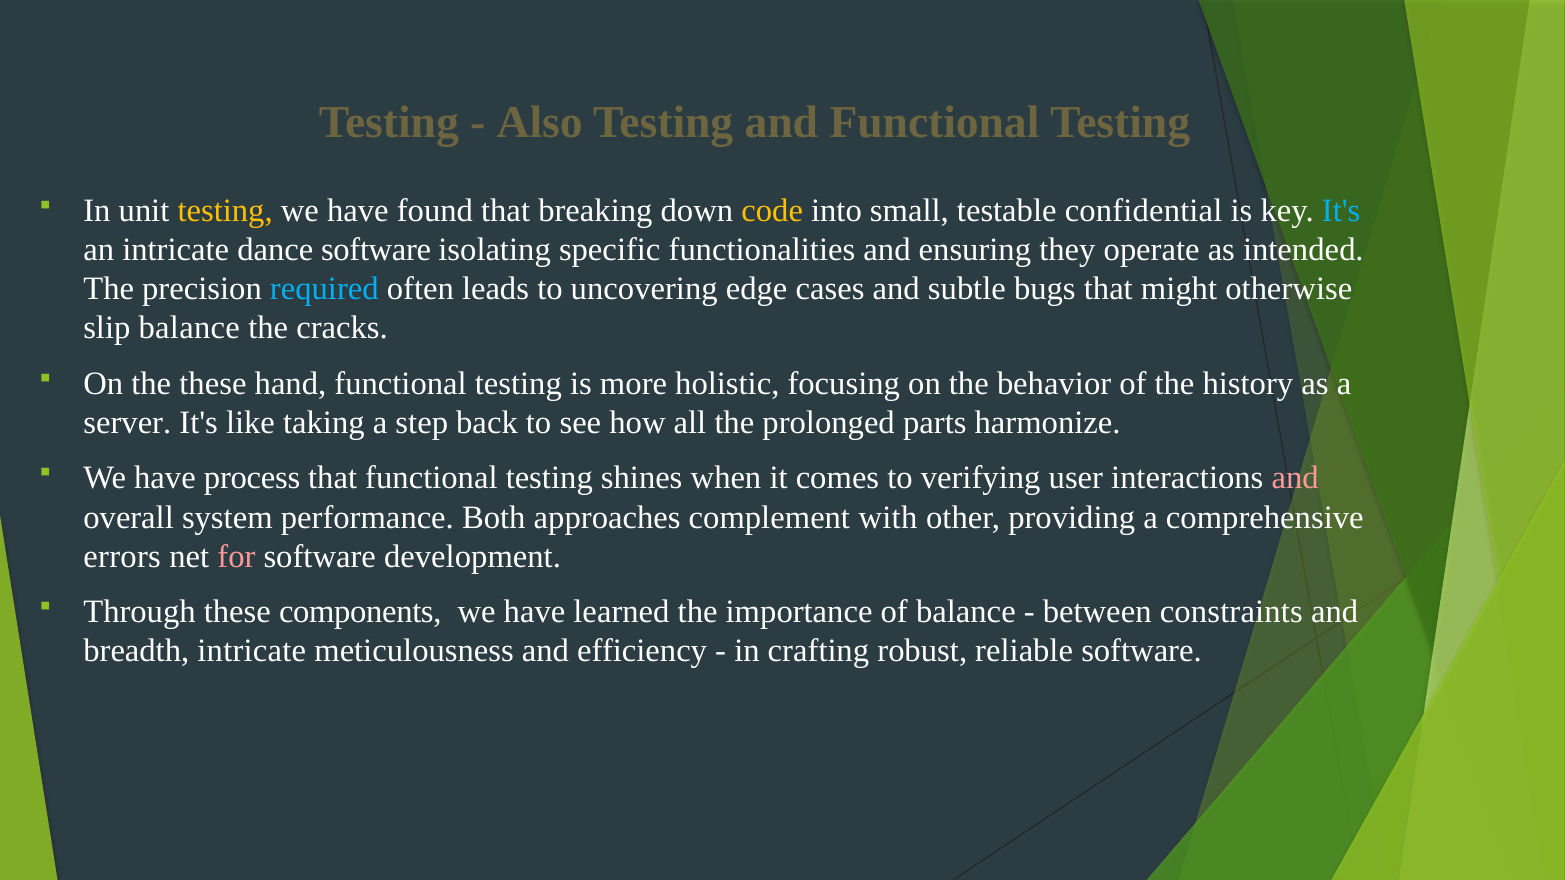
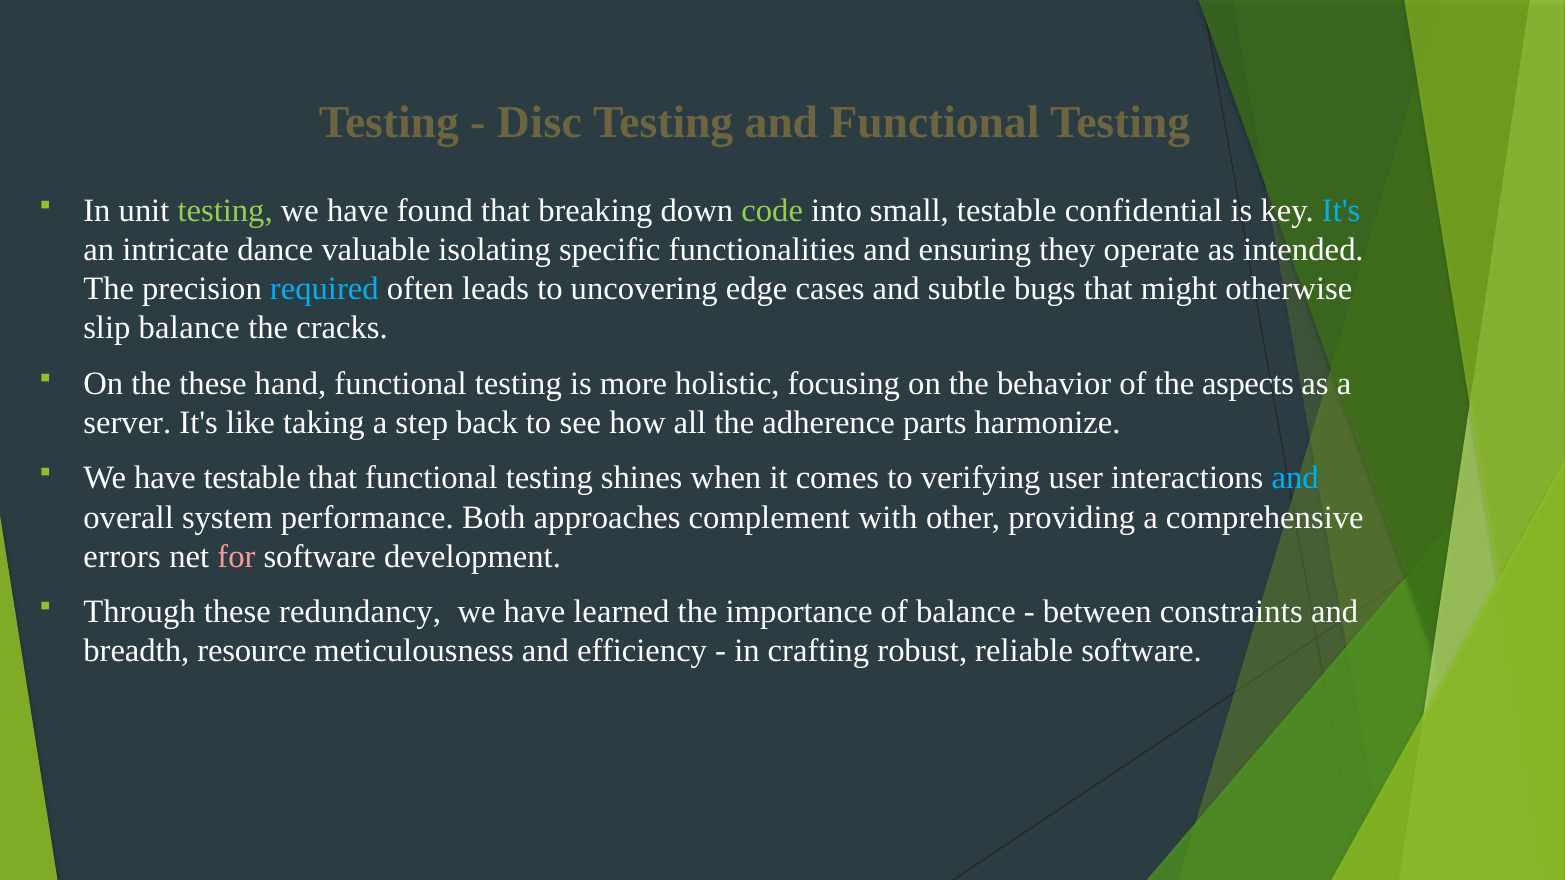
Also: Also -> Disc
testing at (225, 211) colour: yellow -> light green
code colour: yellow -> light green
dance software: software -> valuable
history: history -> aspects
prolonged: prolonged -> adherence
have process: process -> testable
and at (1295, 478) colour: pink -> light blue
components: components -> redundancy
breadth intricate: intricate -> resource
